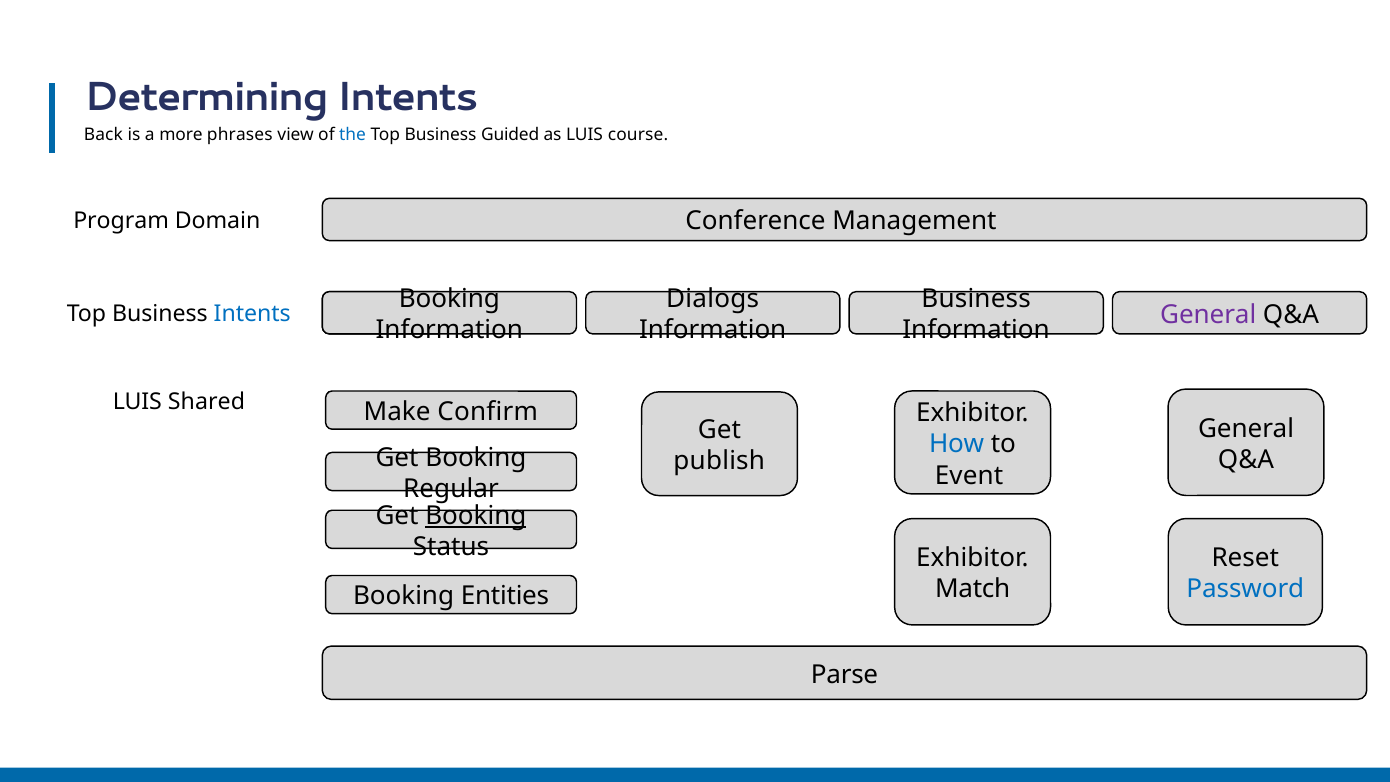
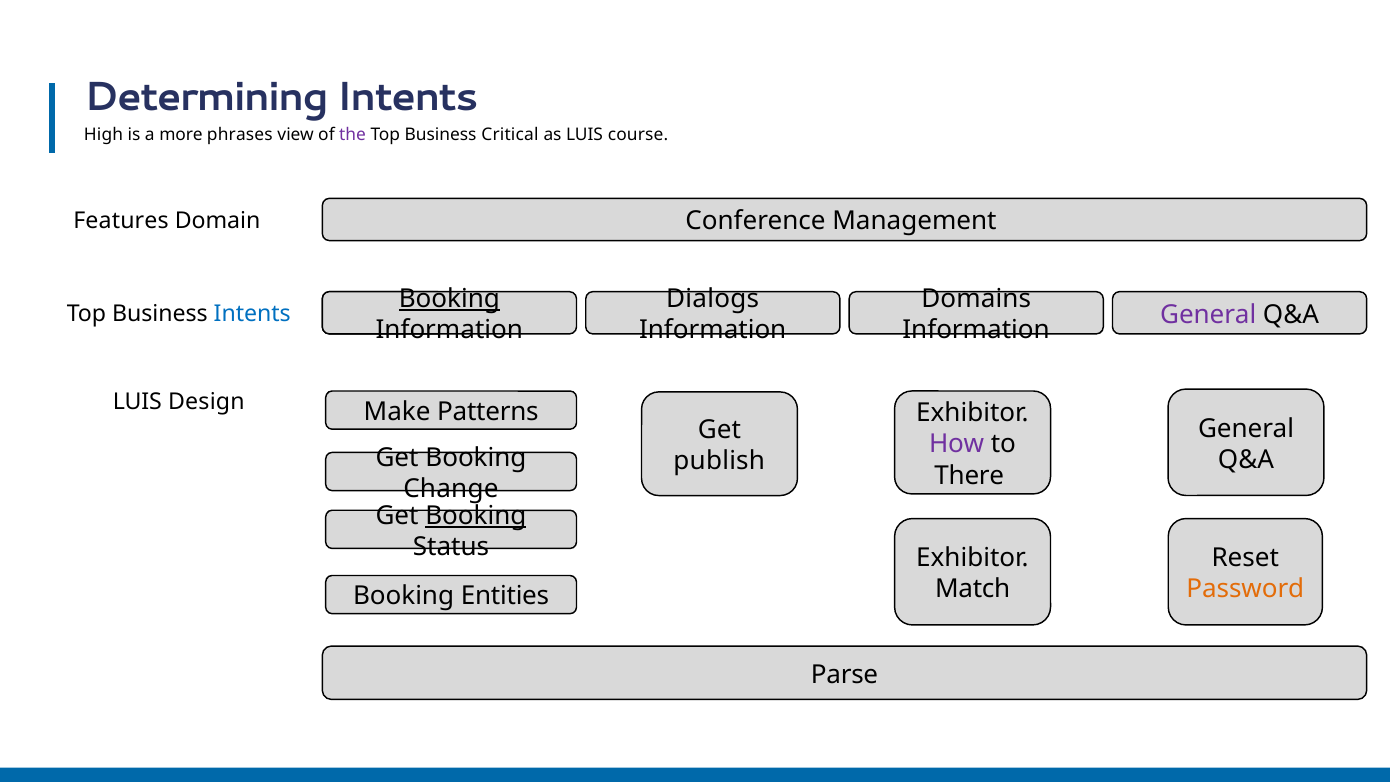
Back: Back -> High
the colour: blue -> purple
Guided: Guided -> Critical
Program: Program -> Features
Booking at (449, 299) underline: none -> present
Business at (976, 299): Business -> Domains
Shared: Shared -> Design
Confirm: Confirm -> Patterns
How colour: blue -> purple
Event: Event -> There
Regular: Regular -> Change
Password colour: blue -> orange
